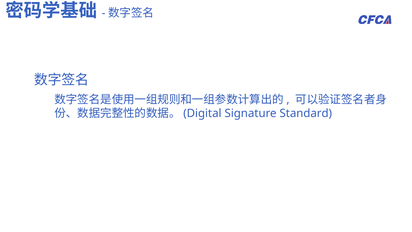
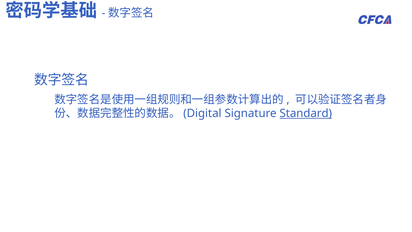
Standard underline: none -> present
